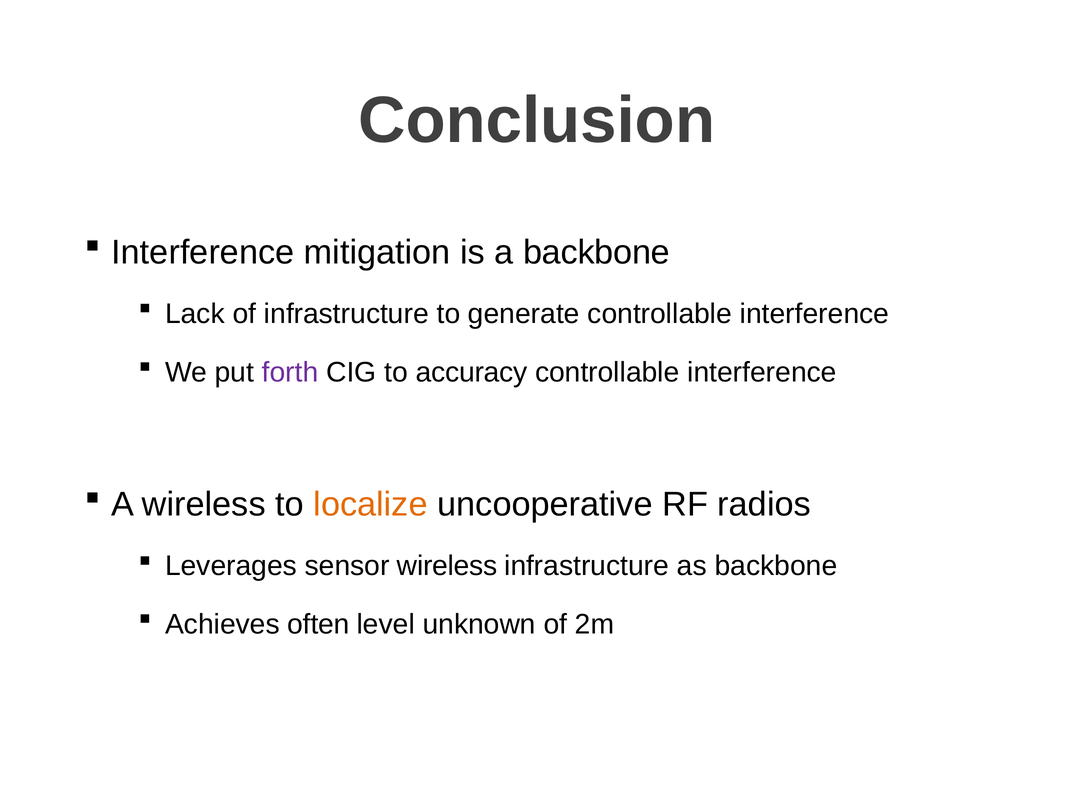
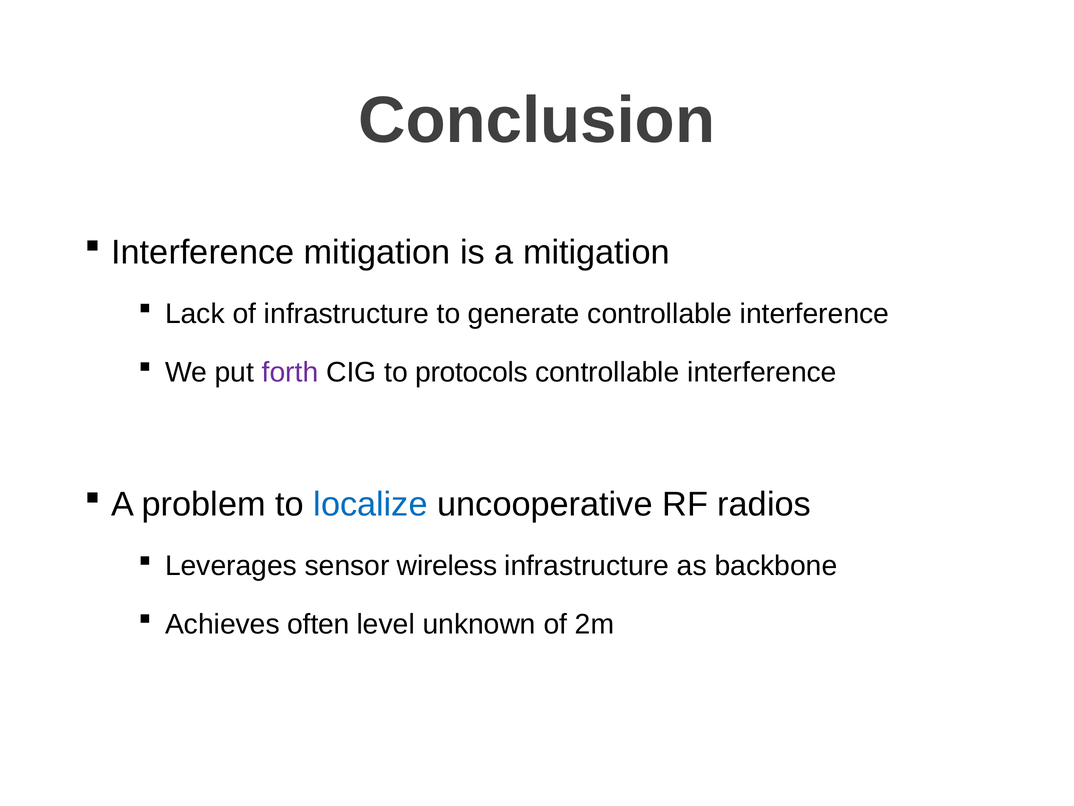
a backbone: backbone -> mitigation
accuracy: accuracy -> protocols
A wireless: wireless -> problem
localize colour: orange -> blue
